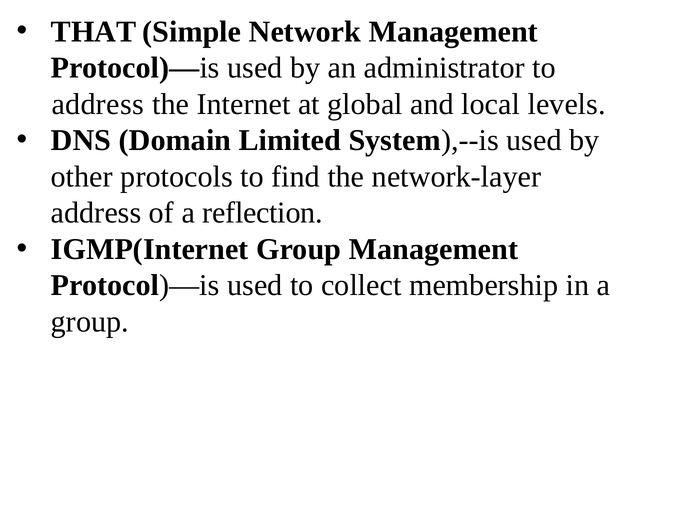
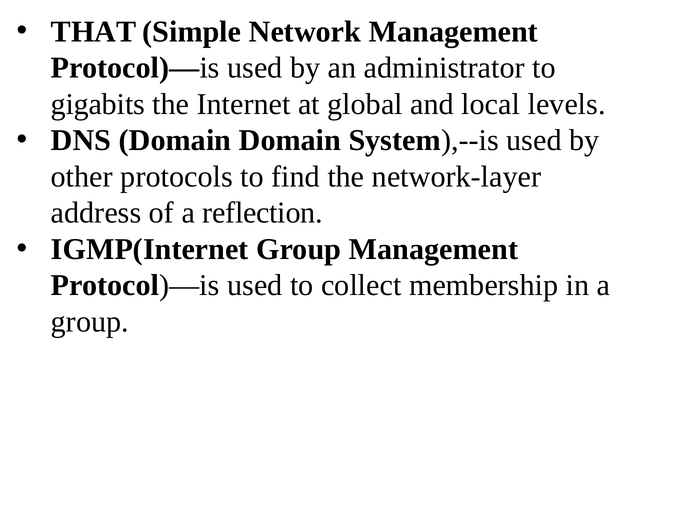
address at (98, 104): address -> gigabits
Domain Limited: Limited -> Domain
